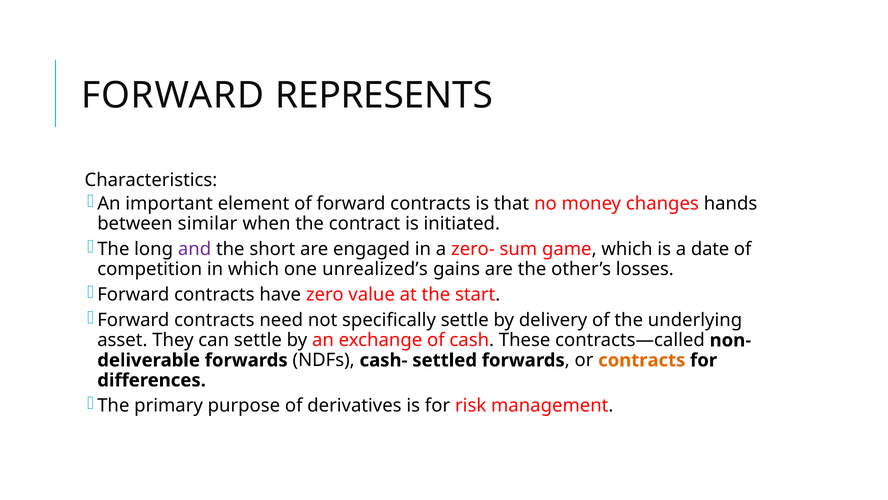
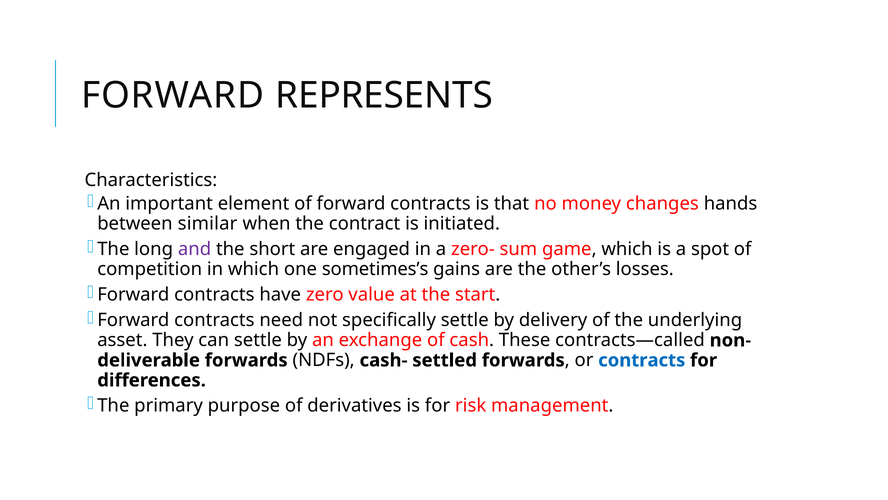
date: date -> spot
unrealized’s: unrealized’s -> sometimes’s
contracts at (642, 360) colour: orange -> blue
